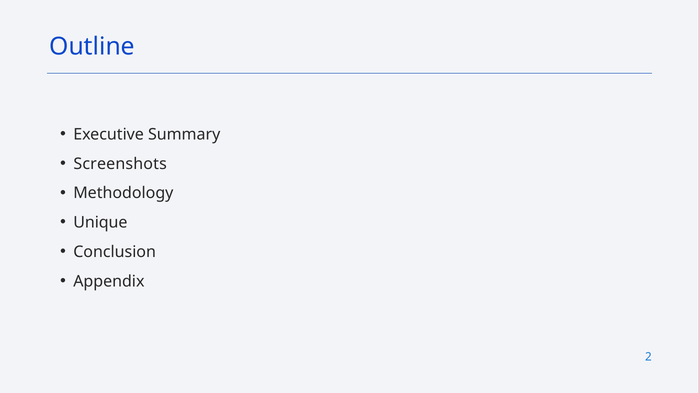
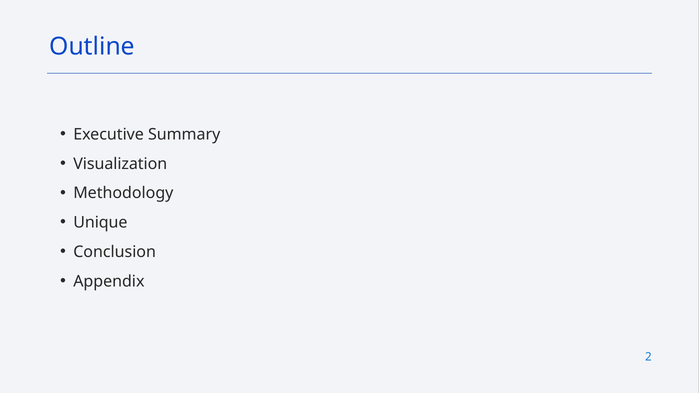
Screenshots: Screenshots -> Visualization
